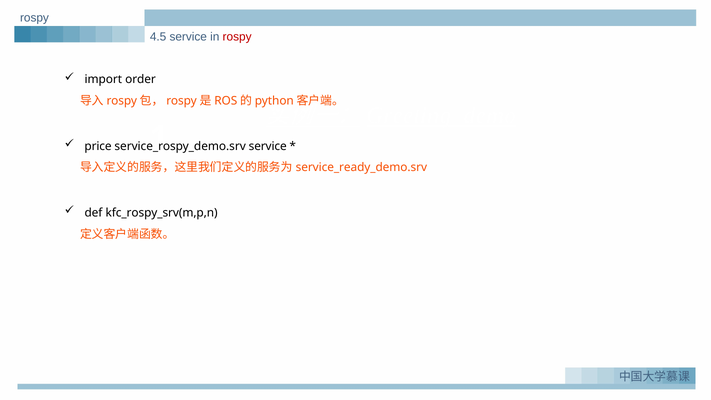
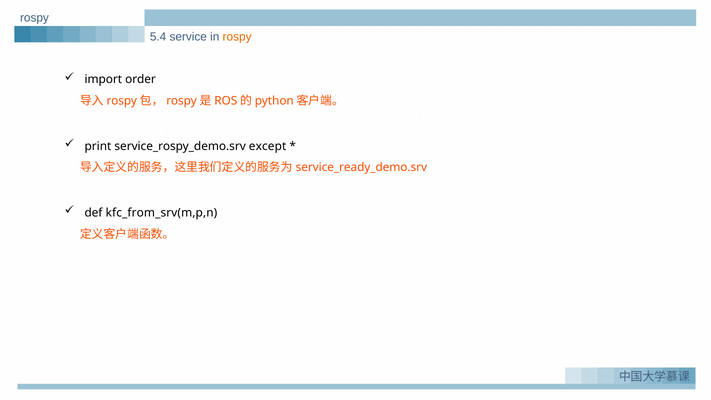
4.5: 4.5 -> 5.4
rospy at (237, 37) colour: red -> orange
price: price -> print
service_rospy_demo.srv service: service -> except
kfc_rospy_srv(m,p,n: kfc_rospy_srv(m,p,n -> kfc_from_srv(m,p,n
